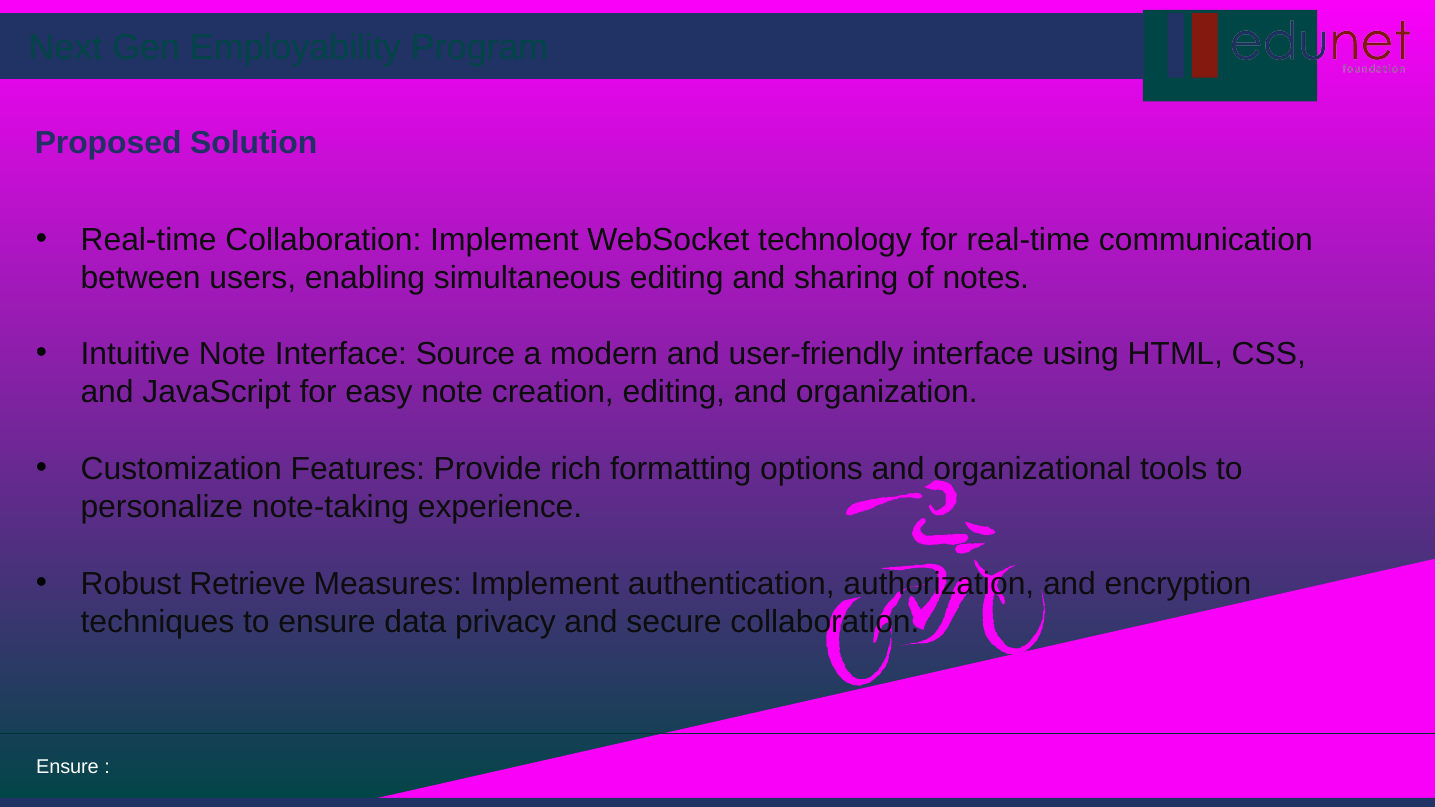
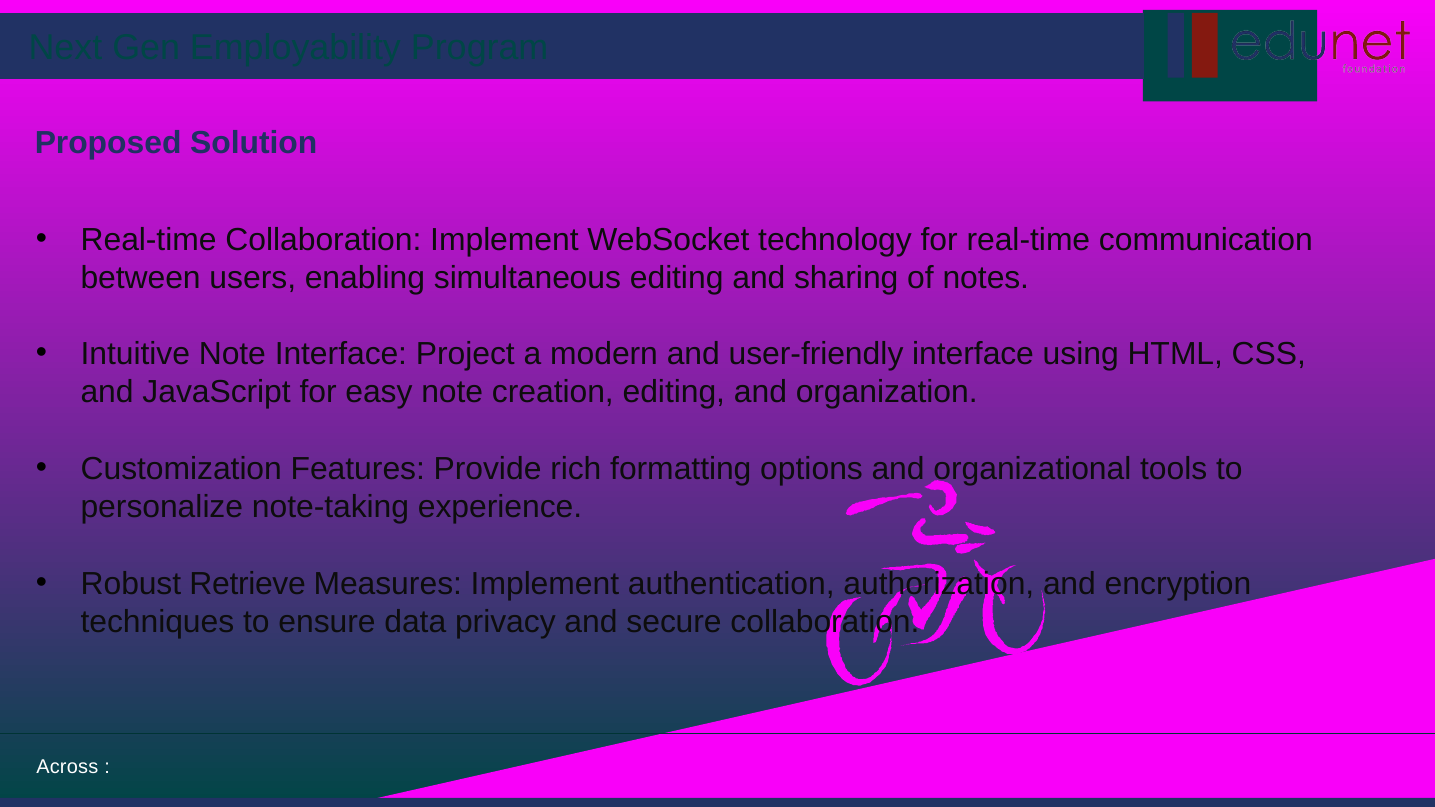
Source: Source -> Project
Ensure at (67, 767): Ensure -> Across
